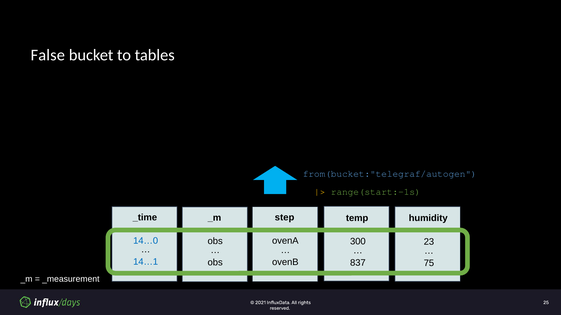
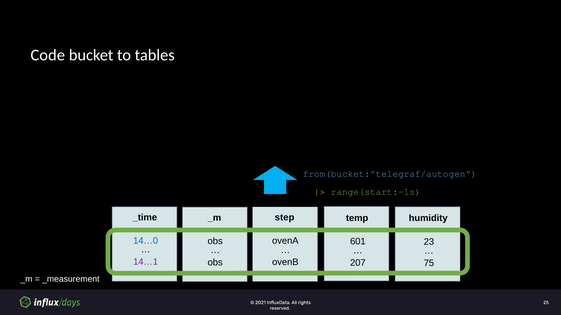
False: False -> Code
300: 300 -> 601
14…1 colour: blue -> purple
837: 837 -> 207
